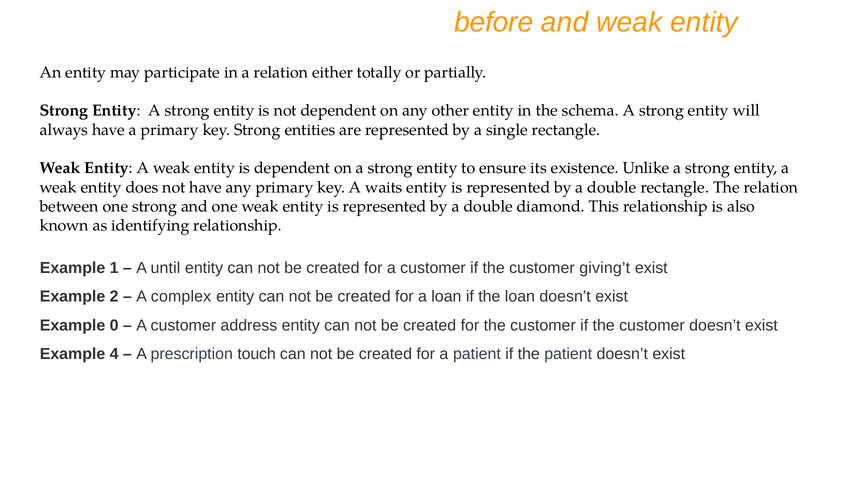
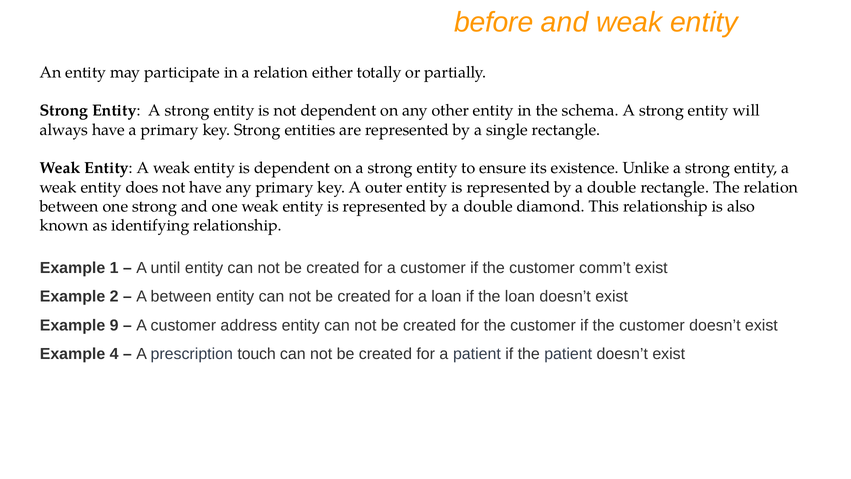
waits: waits -> outer
giving’t: giving’t -> comm’t
A complex: complex -> between
0: 0 -> 9
